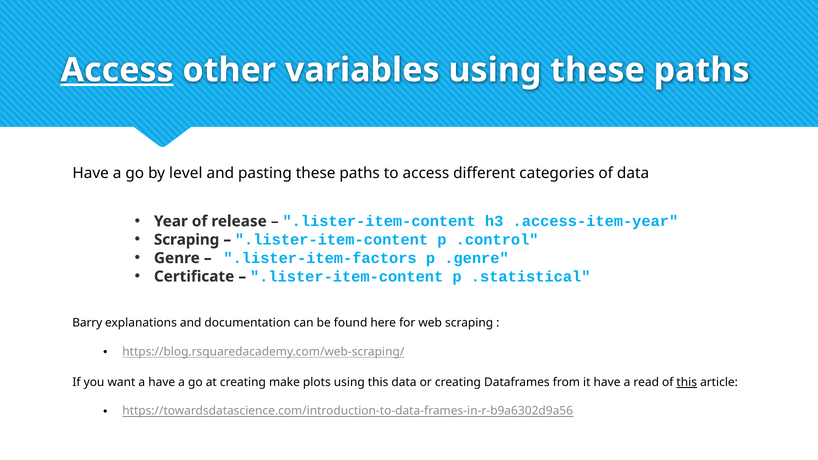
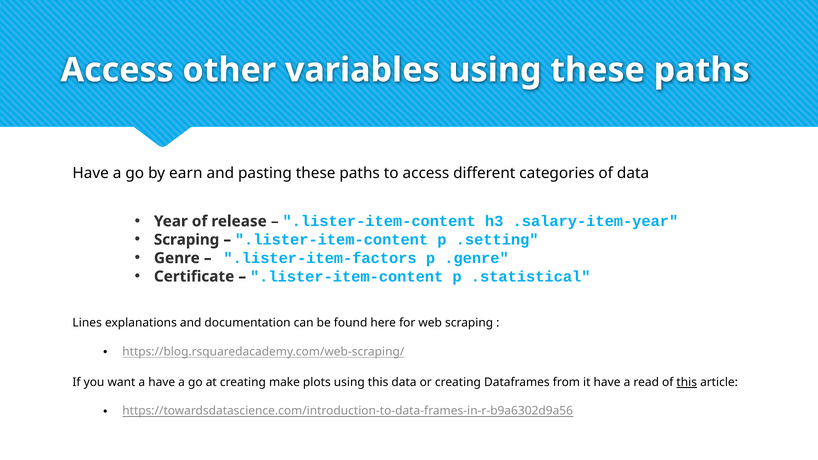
Access at (117, 70) underline: present -> none
level: level -> earn
.access-item-year: .access-item-year -> .salary-item-year
.control: .control -> .setting
Barry: Barry -> Lines
